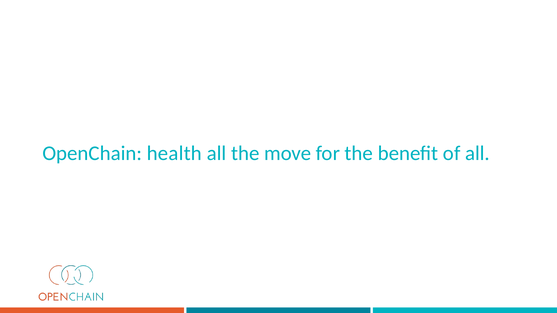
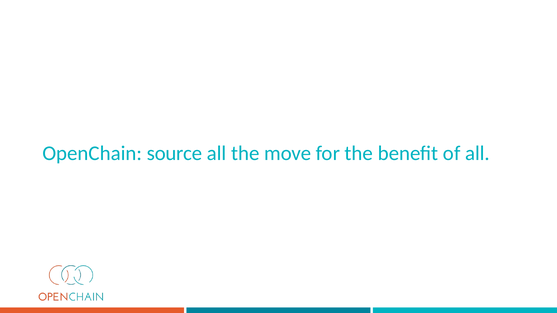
health: health -> source
